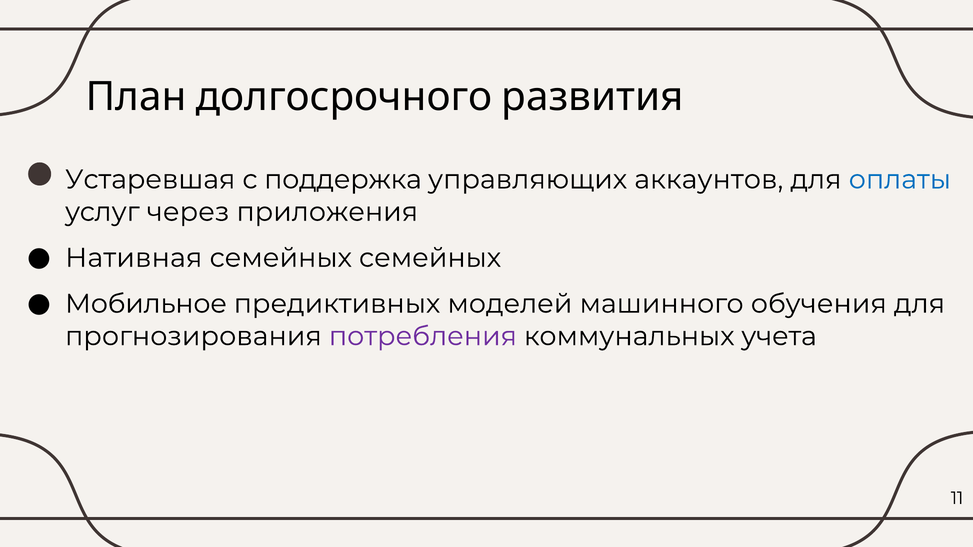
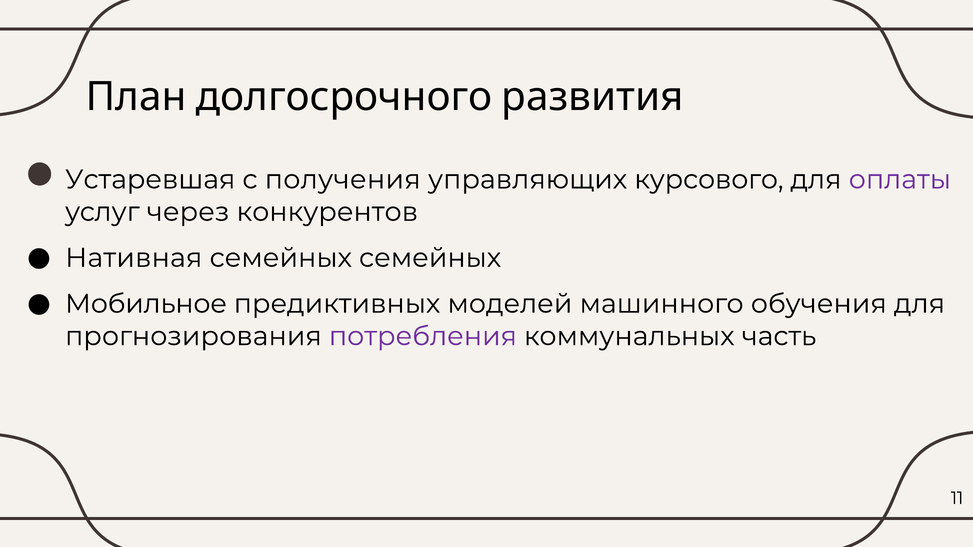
поддержка: поддержка -> получения
аккаунтов: аккаунтов -> курсового
оплаты colour: blue -> purple
приложения: приложения -> конкурентов
учета: учета -> часть
